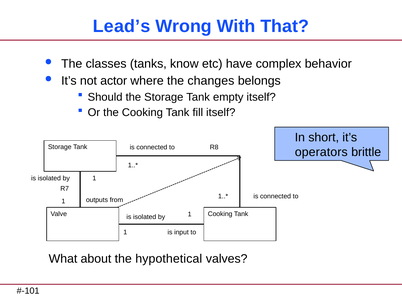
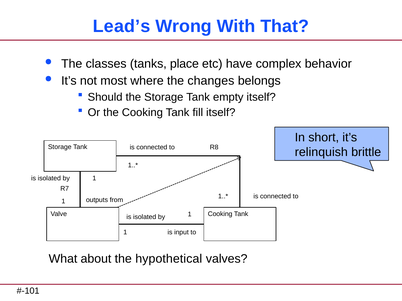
know: know -> place
actor: actor -> most
operators: operators -> relinquish
